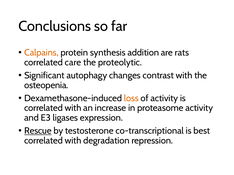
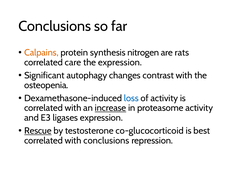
addition: addition -> nitrogen
the proteolytic: proteolytic -> expression
loss colour: orange -> blue
increase underline: none -> present
co-transcriptional: co-transcriptional -> co-glucocorticoid
with degradation: degradation -> conclusions
